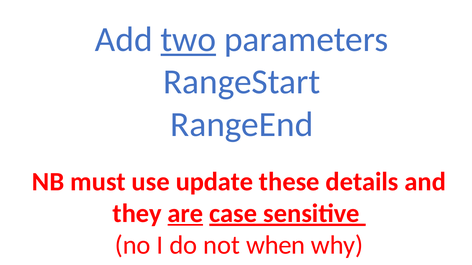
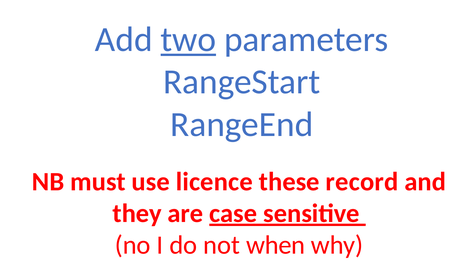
update: update -> licence
details: details -> record
are underline: present -> none
